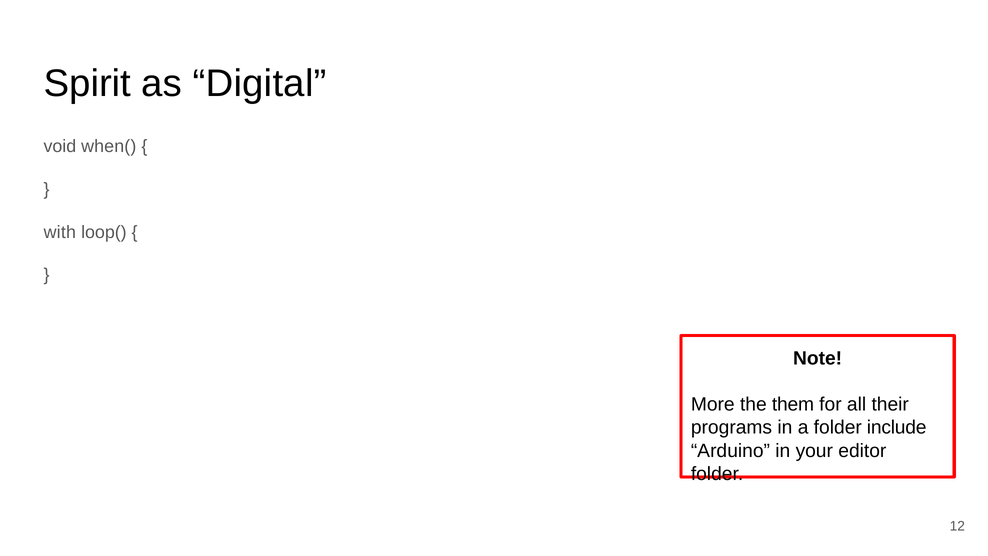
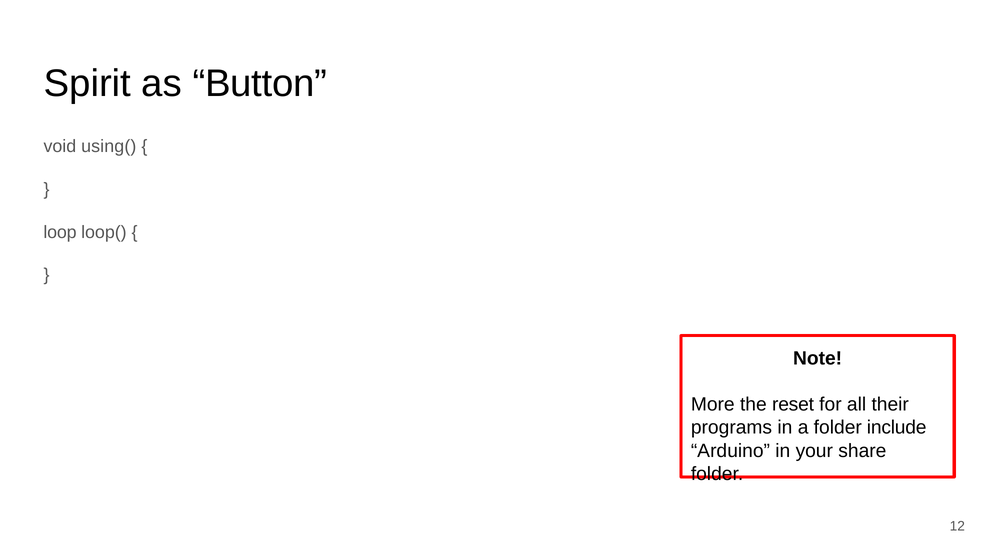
Digital: Digital -> Button
when(: when( -> using(
with: with -> loop
them: them -> reset
editor: editor -> share
